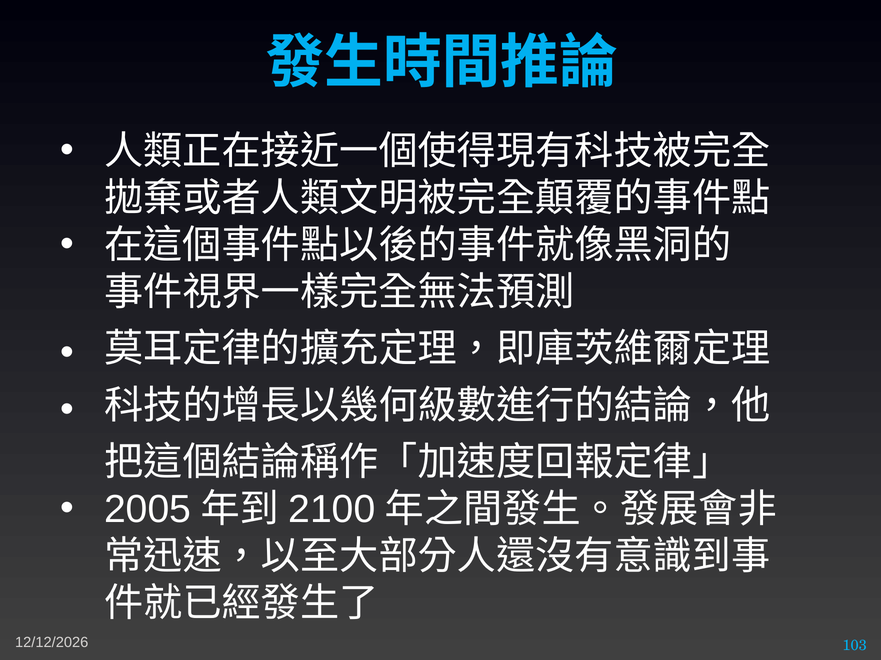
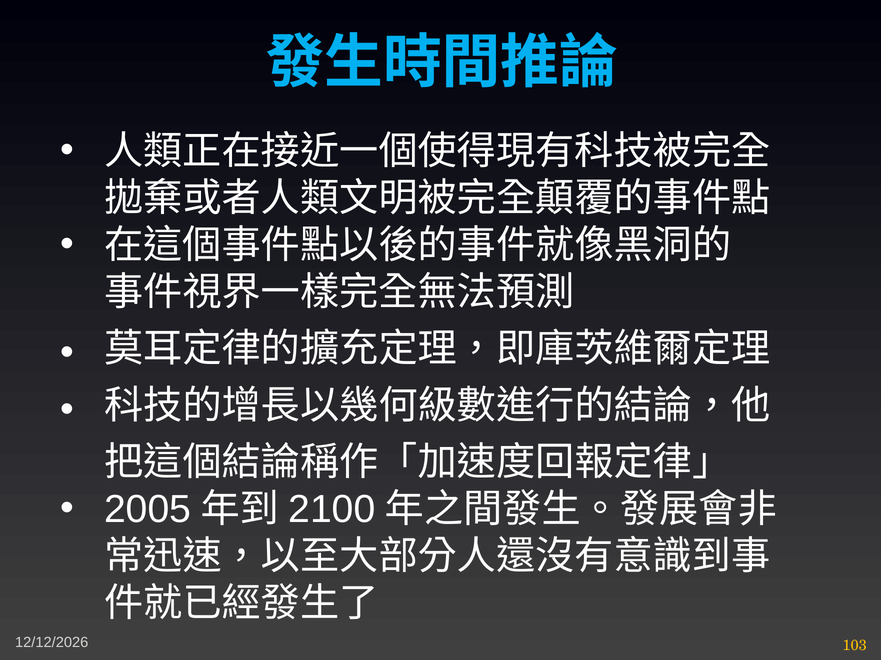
103 colour: light blue -> yellow
